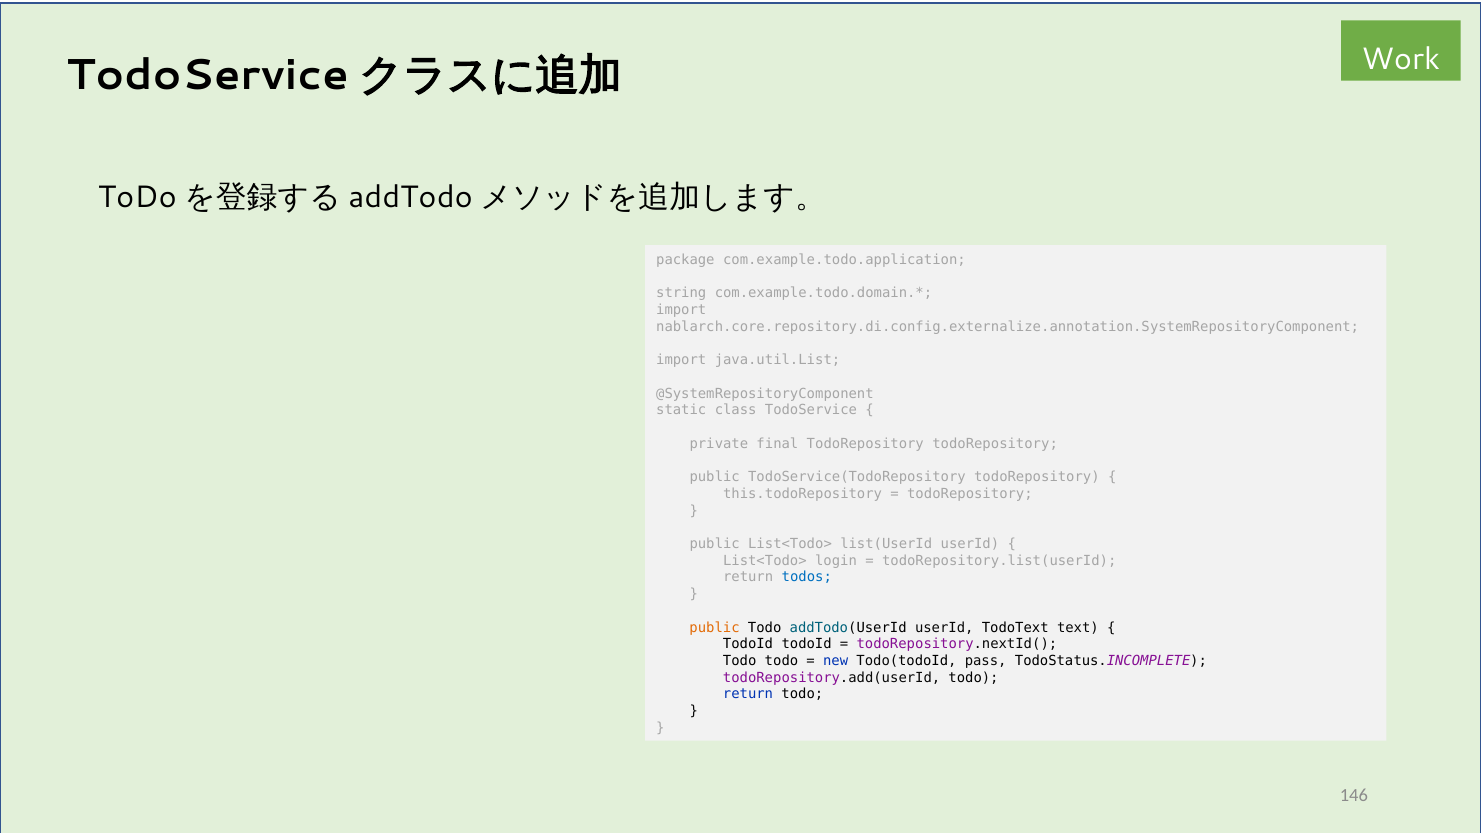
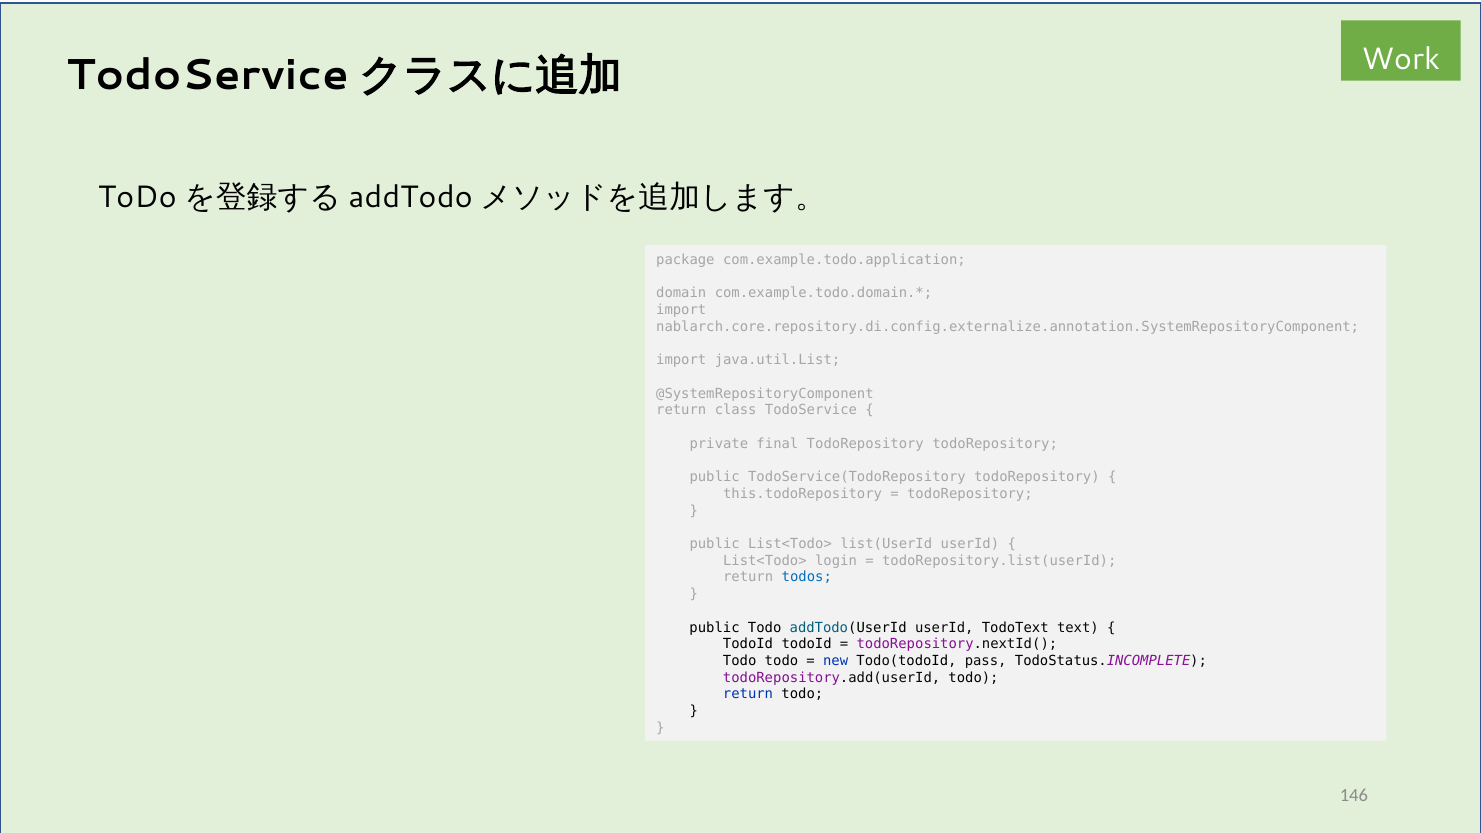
string: string -> domain
static at (681, 410): static -> return
public at (715, 628) colour: orange -> black
